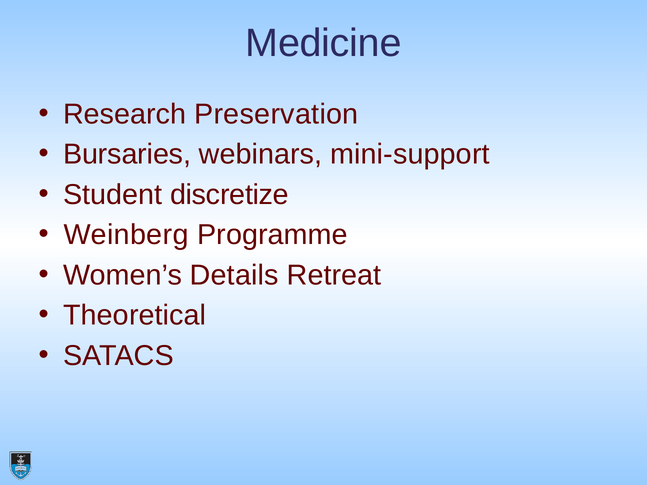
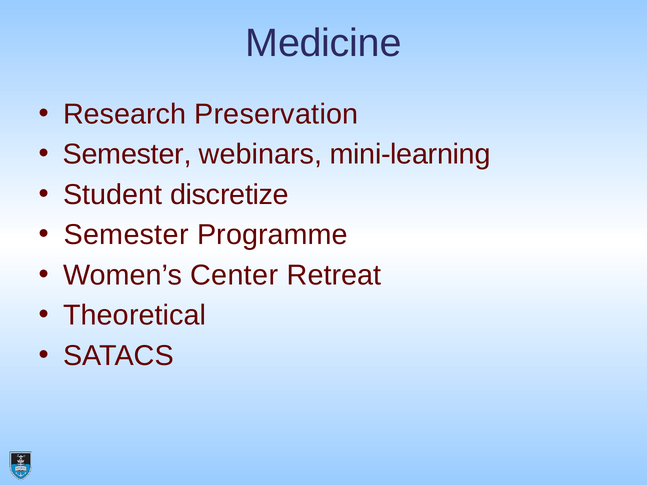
Bursaries at (127, 154): Bursaries -> Semester
mini-support: mini-support -> mini-learning
Weinberg at (126, 235): Weinberg -> Semester
Details: Details -> Center
